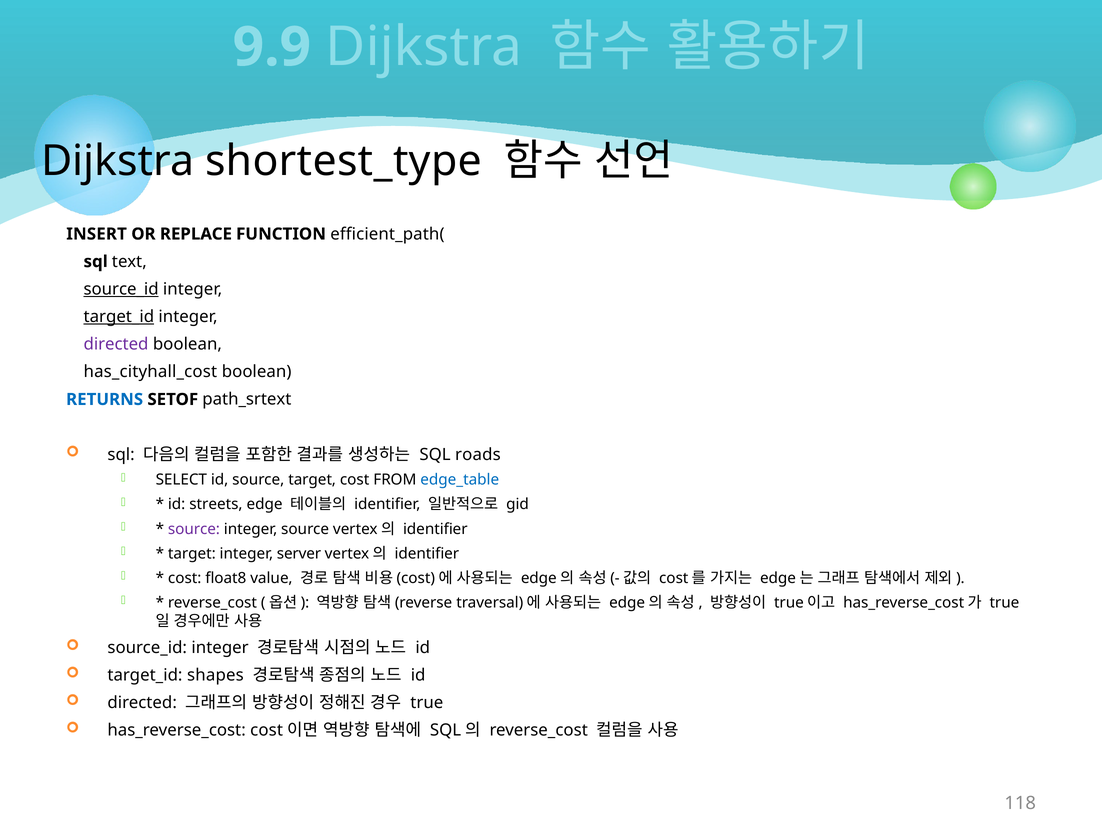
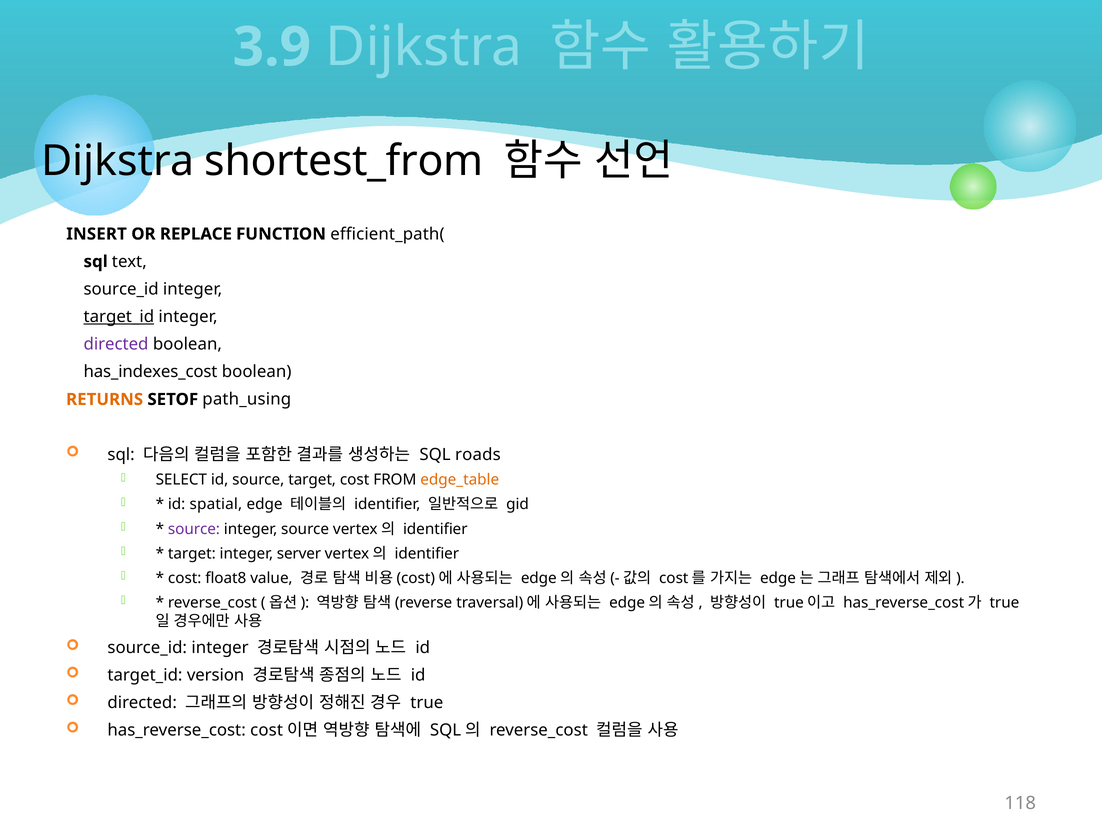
9.9: 9.9 -> 3.9
shortest_type: shortest_type -> shortest_from
source_id at (121, 289) underline: present -> none
has_cityhall_cost: has_cityhall_cost -> has_indexes_cost
RETURNS colour: blue -> orange
path_srtext: path_srtext -> path_using
edge_table colour: blue -> orange
streets: streets -> spatial
shapes: shapes -> version
